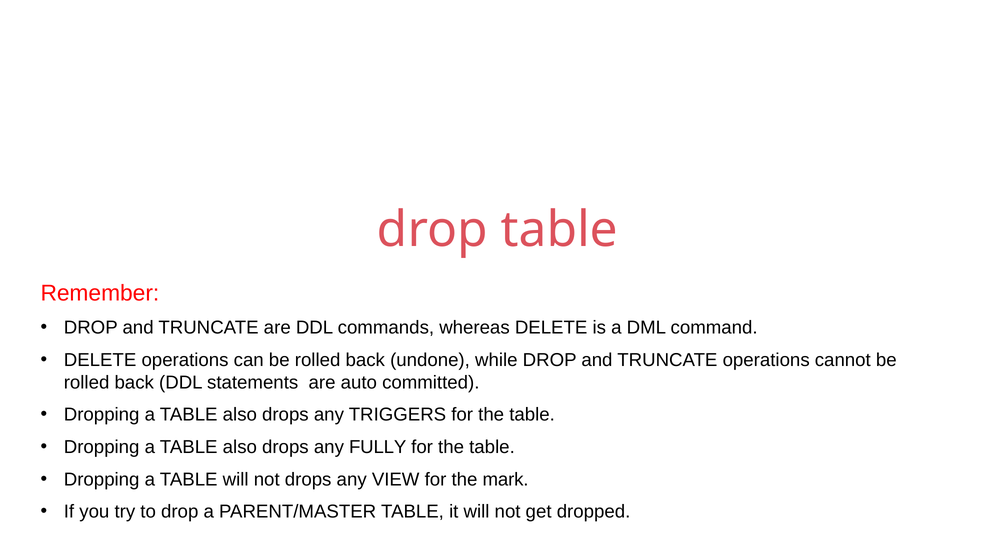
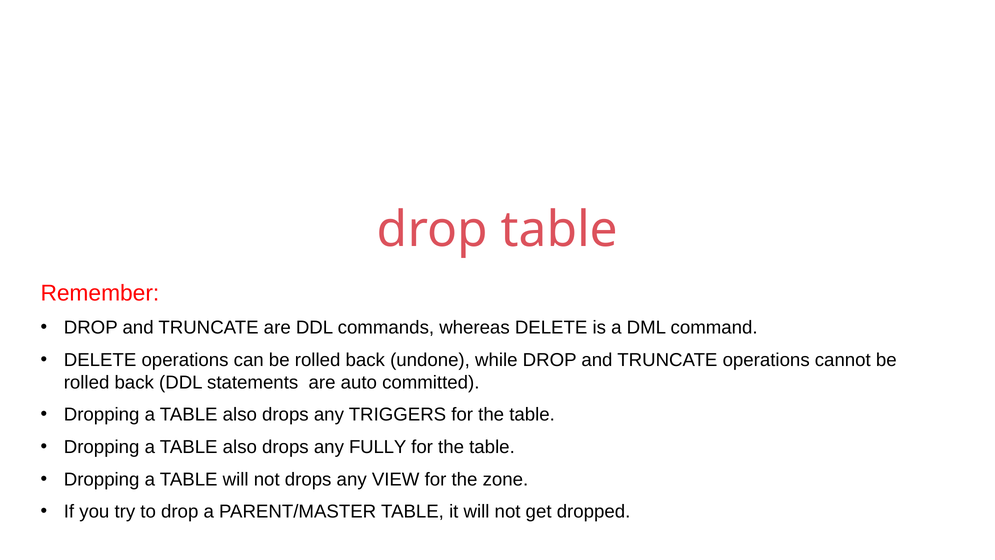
mark: mark -> zone
